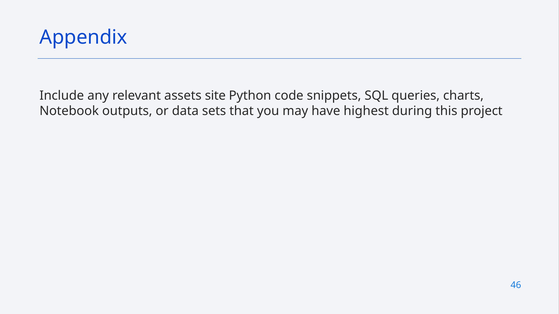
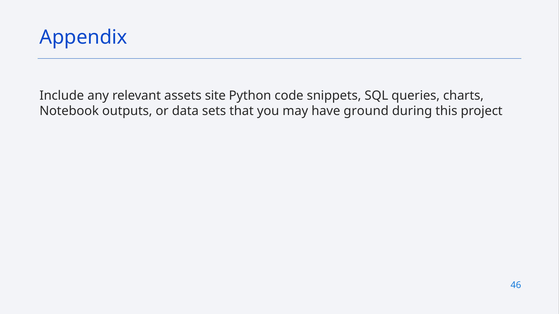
highest: highest -> ground
